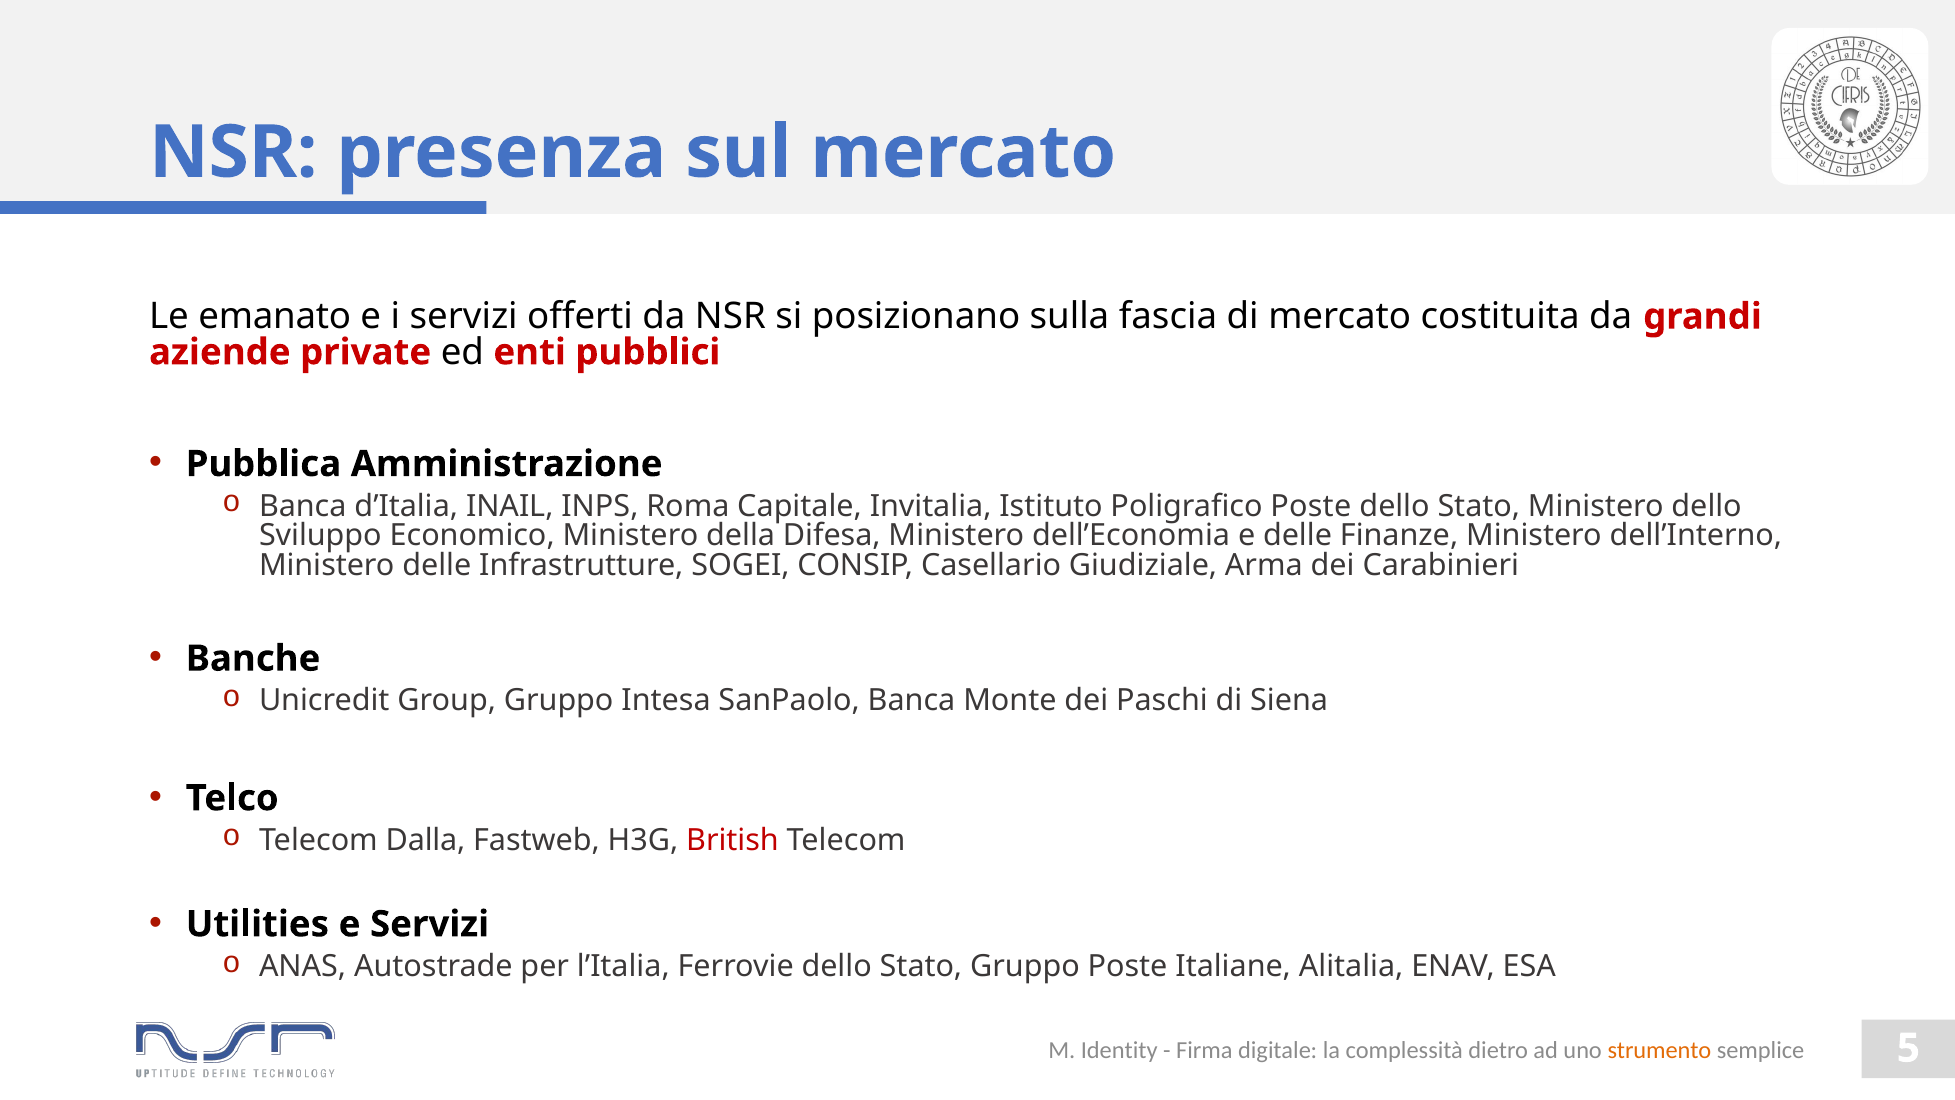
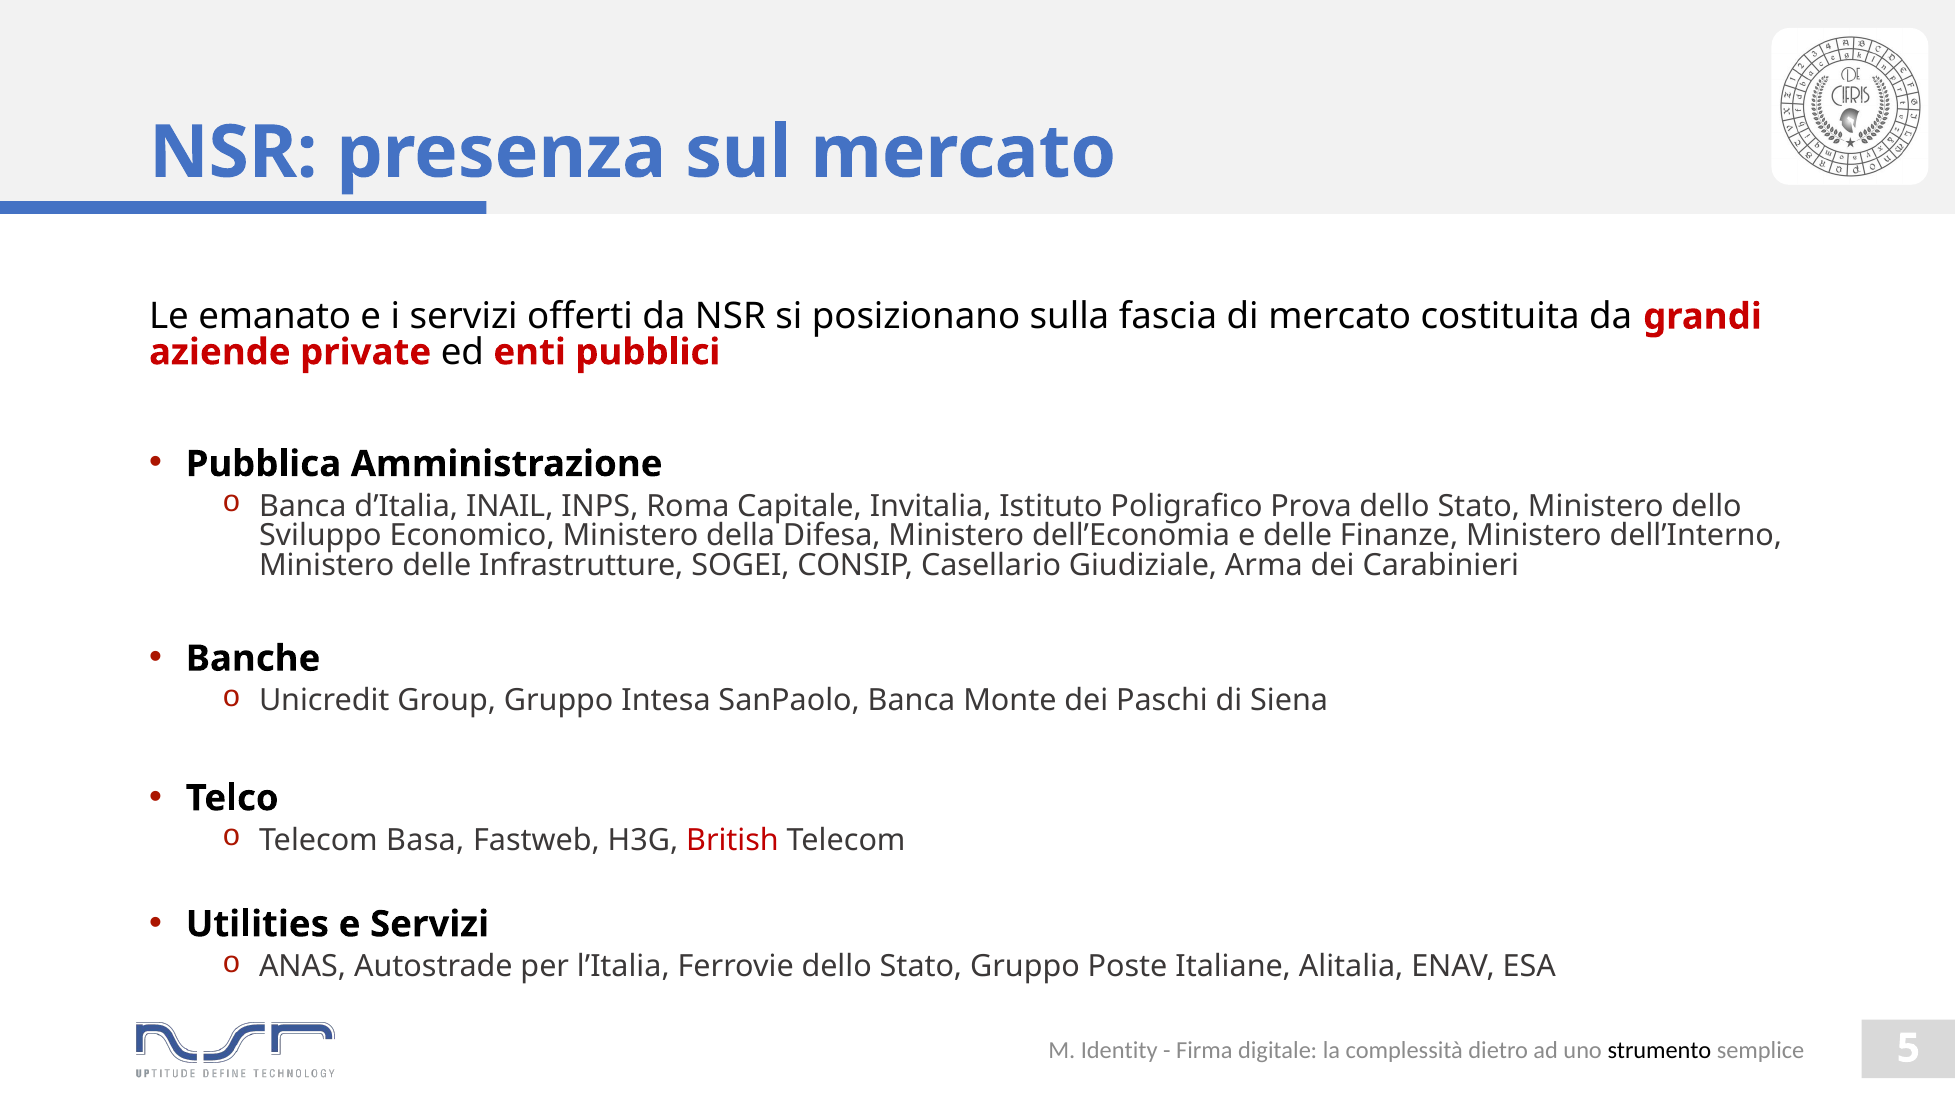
Poligrafico Poste: Poste -> Prova
Dalla: Dalla -> Basa
strumento colour: orange -> black
